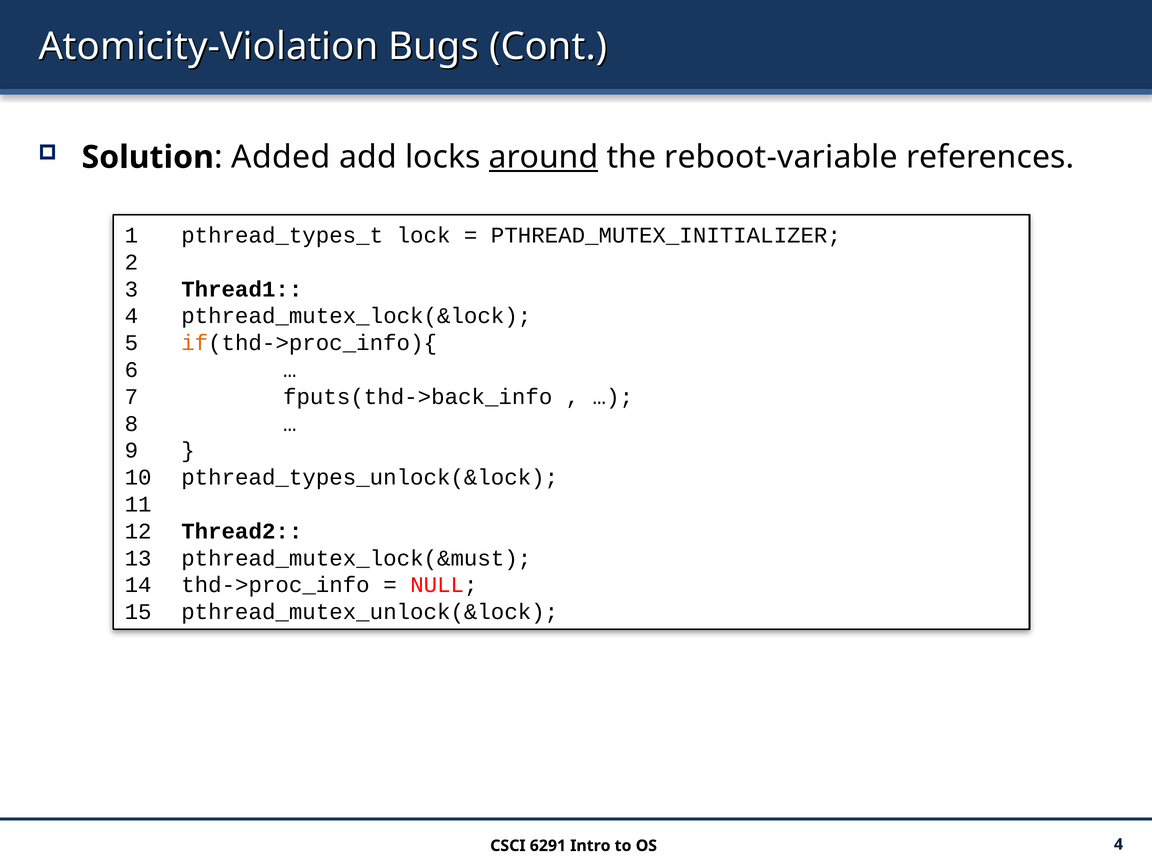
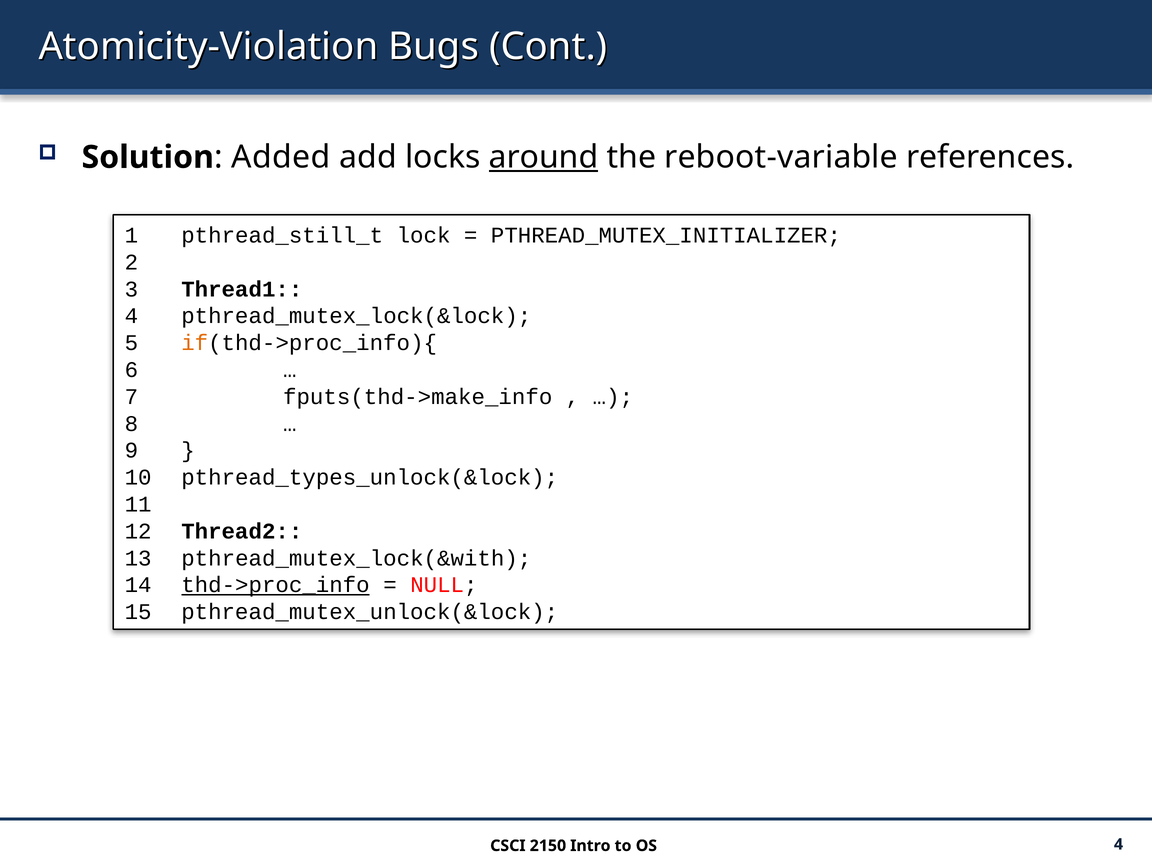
pthread_types_t: pthread_types_t -> pthread_still_t
fputs(thd->back_info: fputs(thd->back_info -> fputs(thd->make_info
pthread_mutex_lock(&must: pthread_mutex_lock(&must -> pthread_mutex_lock(&with
thd->proc_info underline: none -> present
6291: 6291 -> 2150
